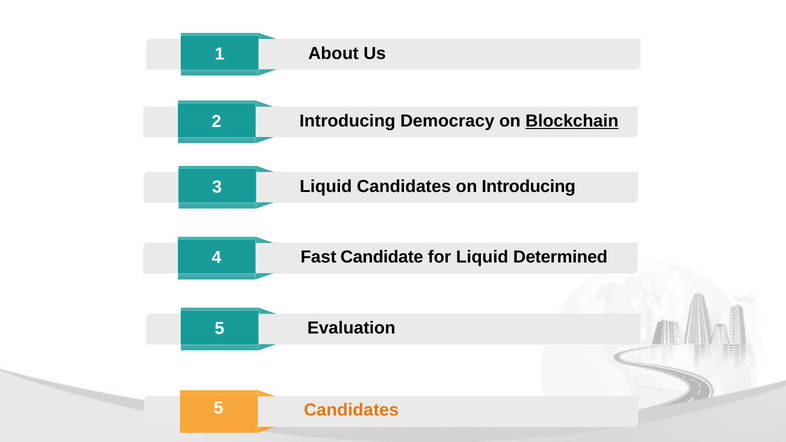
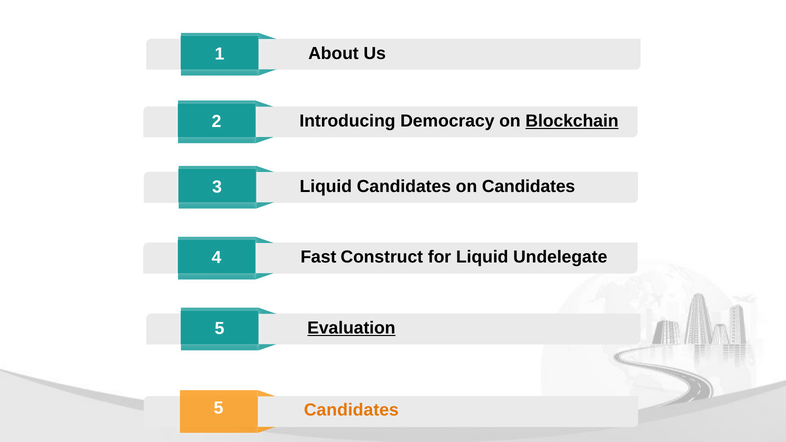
on Introducing: Introducing -> Candidates
Candidate: Candidate -> Construct
Determined: Determined -> Undelegate
Evaluation underline: none -> present
